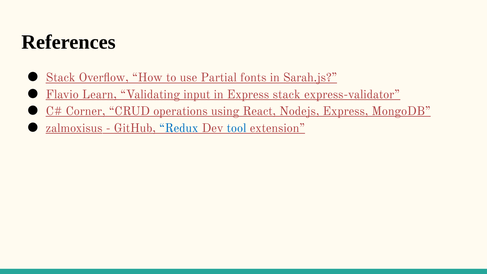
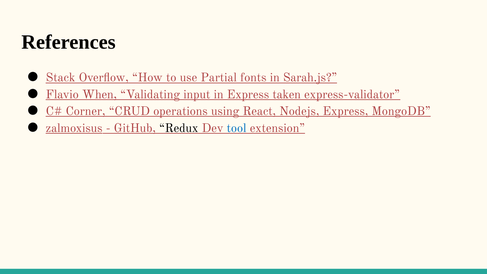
Learn: Learn -> When
Express stack: stack -> taken
Redux colour: blue -> black
